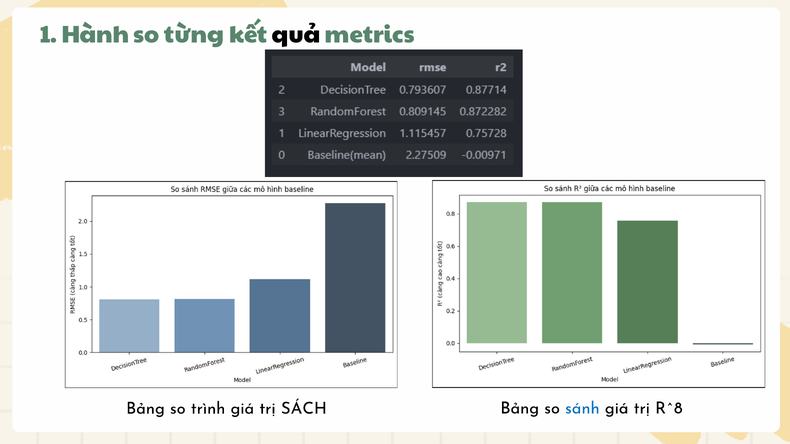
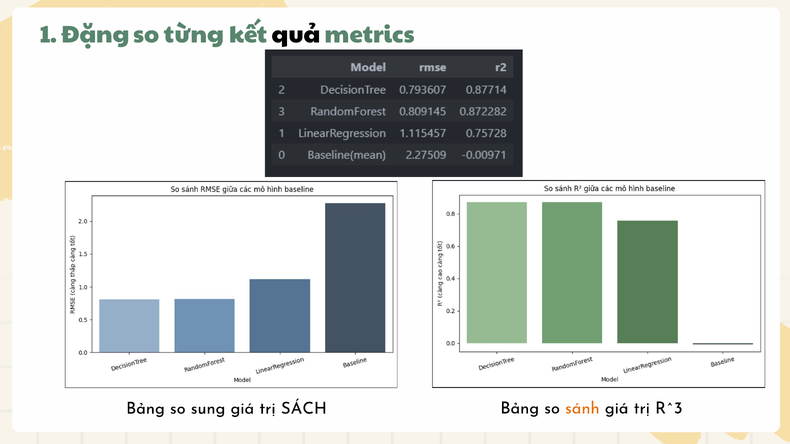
Hành: Hành -> Đặng
sánh colour: blue -> orange
R^8: R^8 -> R^3
trình: trình -> sung
